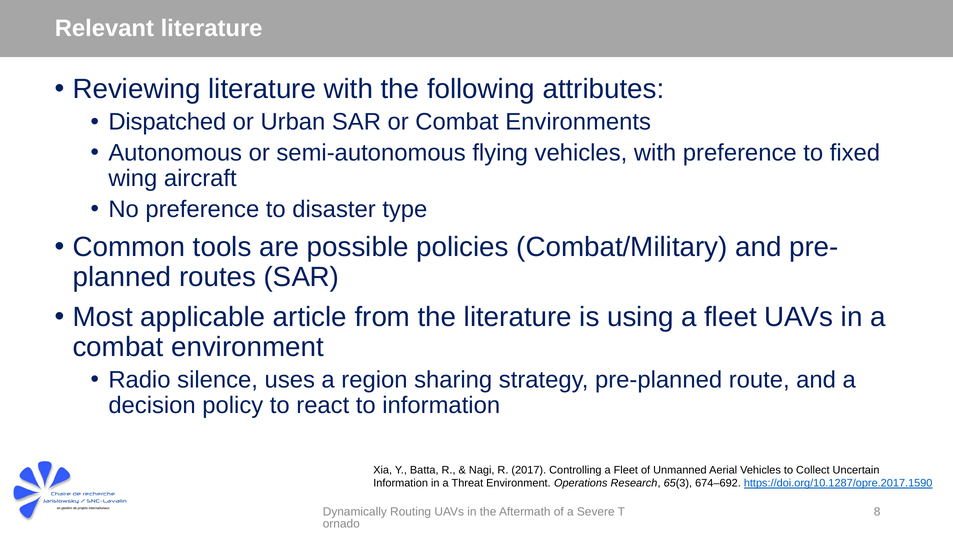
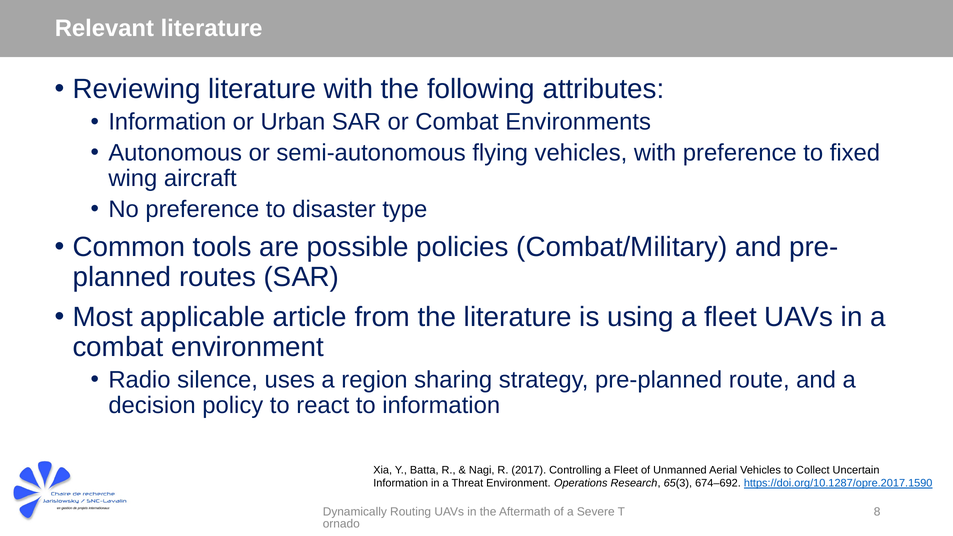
Dispatched at (167, 122): Dispatched -> Information
